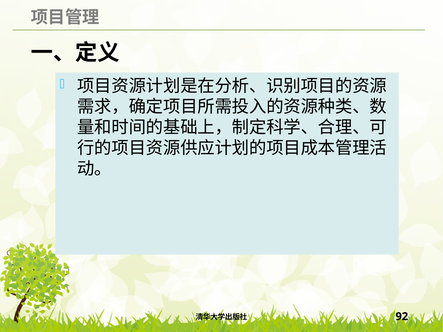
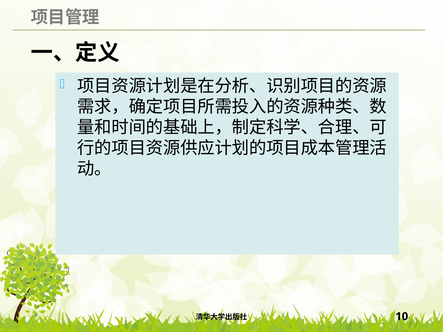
92: 92 -> 10
